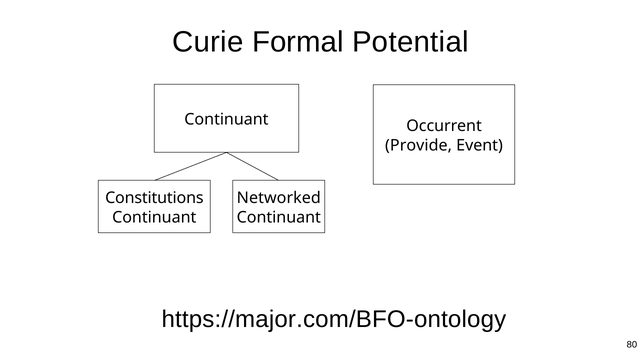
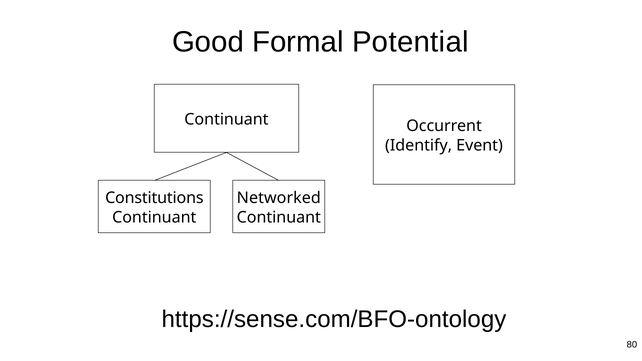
Curie: Curie -> Good
Provide: Provide -> Identify
https://major.com/BFO-ontology: https://major.com/BFO-ontology -> https://sense.com/BFO-ontology
